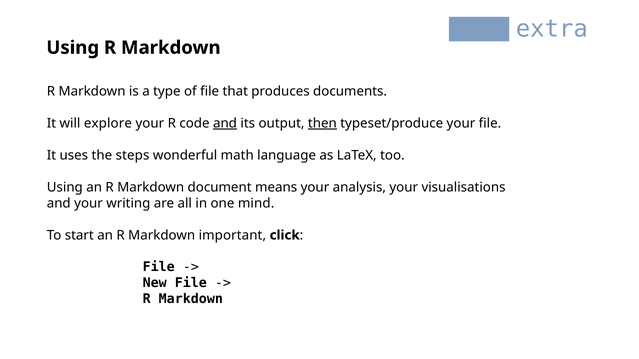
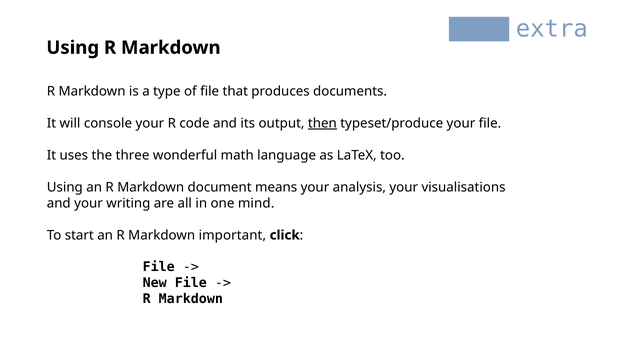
explore: explore -> console
and at (225, 124) underline: present -> none
steps: steps -> three
